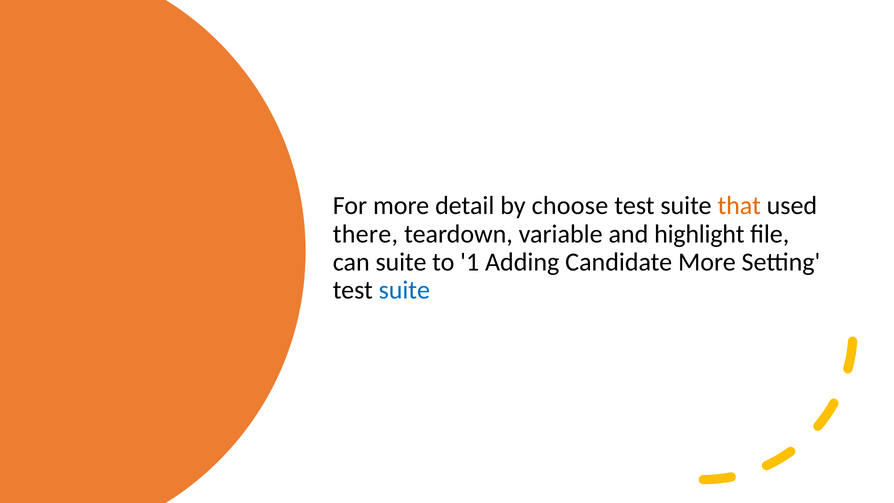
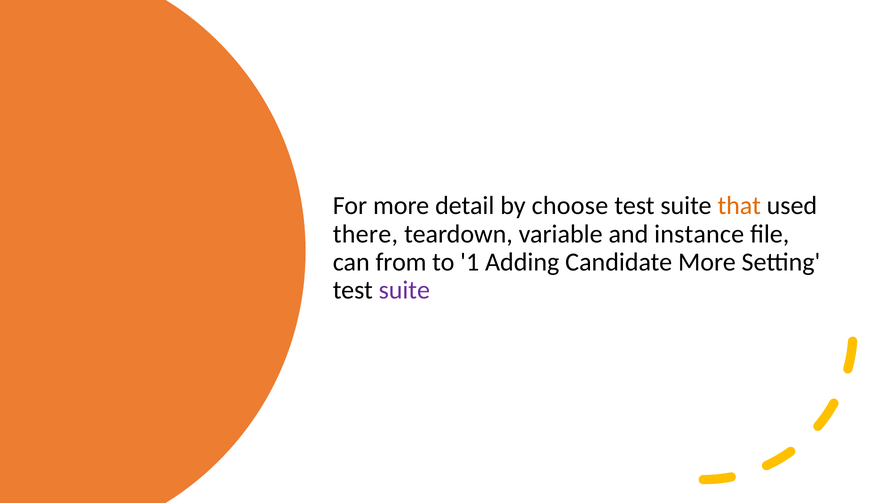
highlight: highlight -> instance
can suite: suite -> from
suite at (404, 290) colour: blue -> purple
